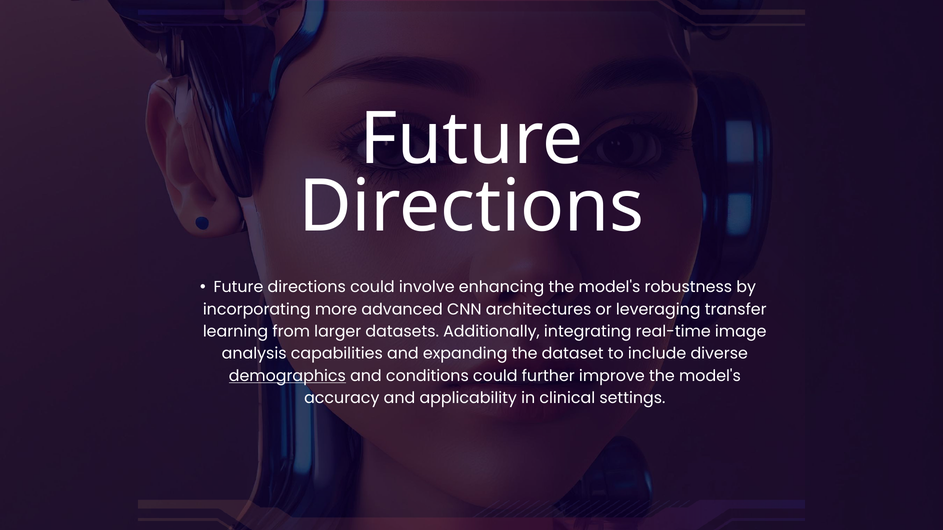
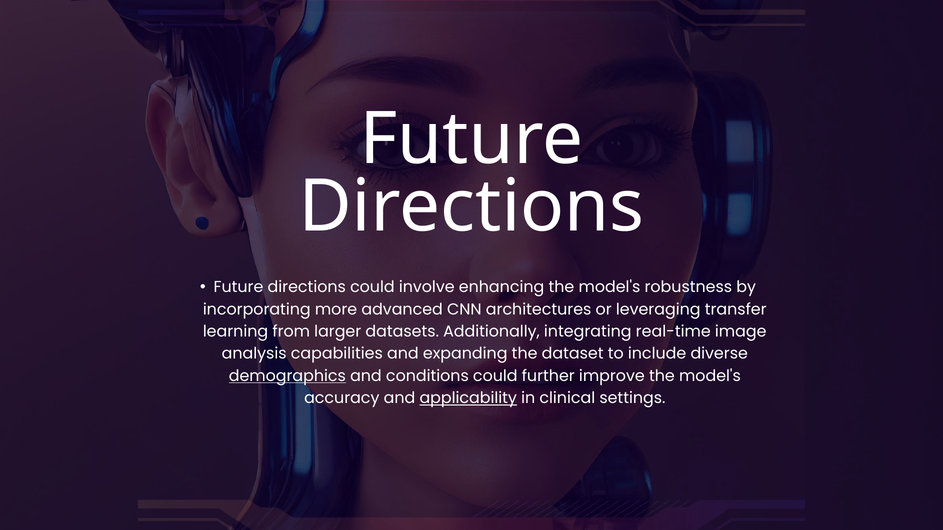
applicability underline: none -> present
